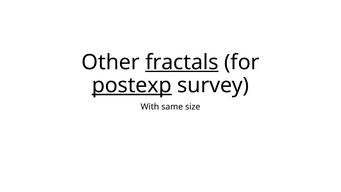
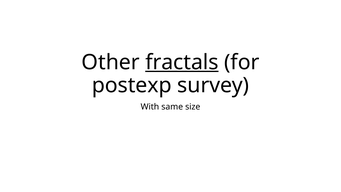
postexp underline: present -> none
